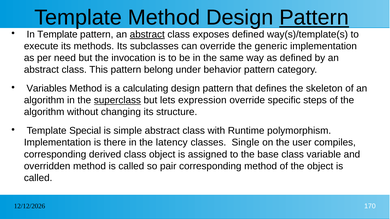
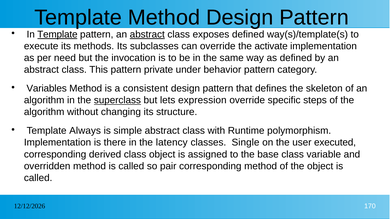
Pattern at (314, 18) underline: present -> none
Template at (57, 34) underline: none -> present
generic: generic -> activate
belong: belong -> private
calculating: calculating -> consistent
Special: Special -> Always
compiles: compiles -> executed
